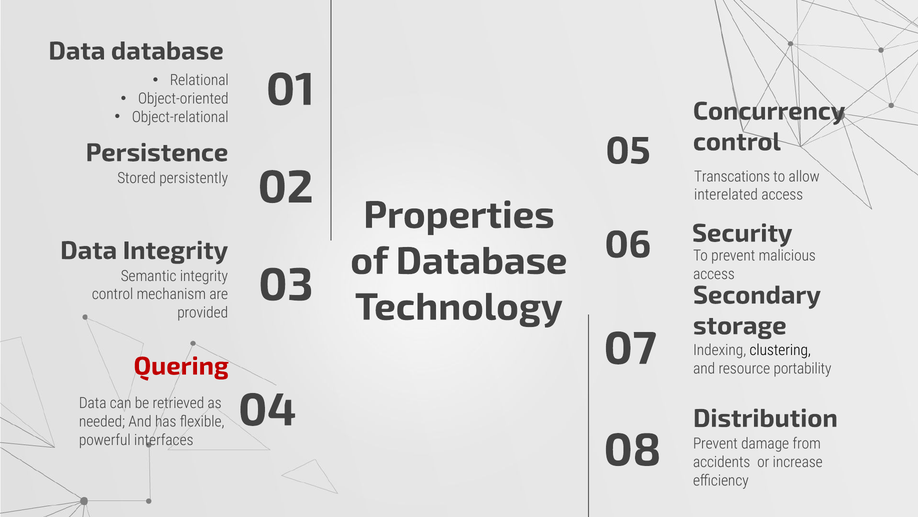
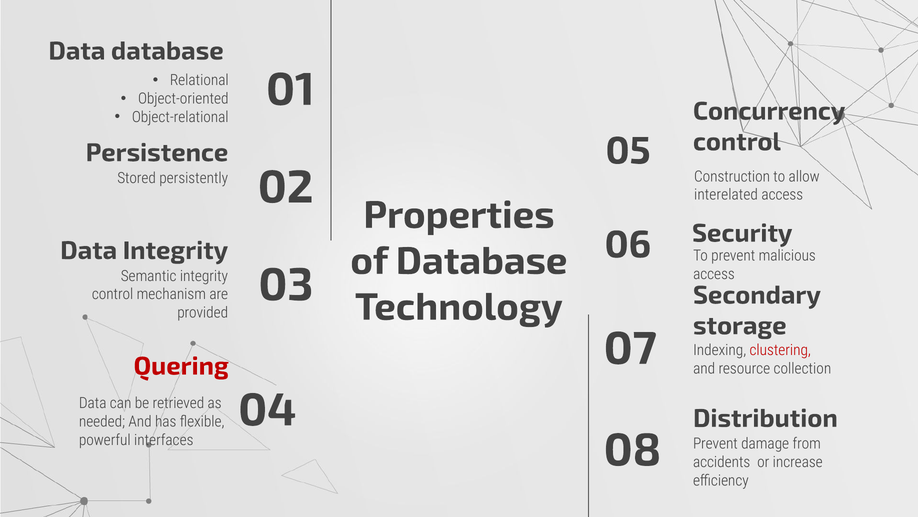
Transcations: Transcations -> Construction
clustering colour: black -> red
portability: portability -> collection
